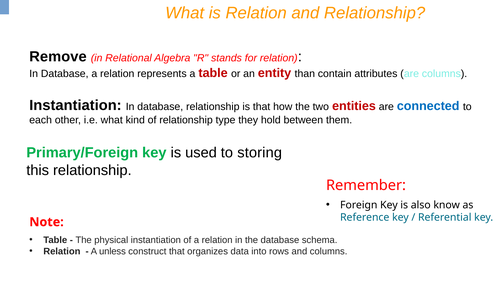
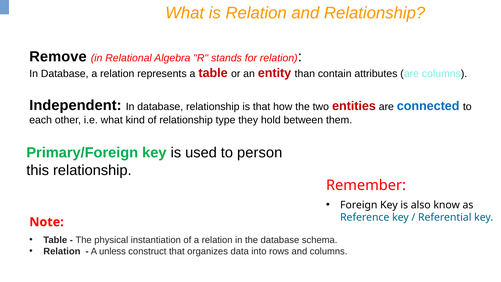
Instantiation at (75, 105): Instantiation -> Independent
storing: storing -> person
